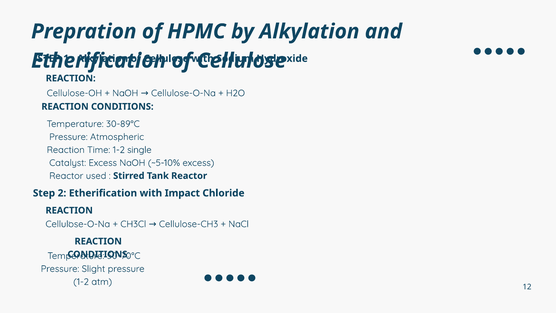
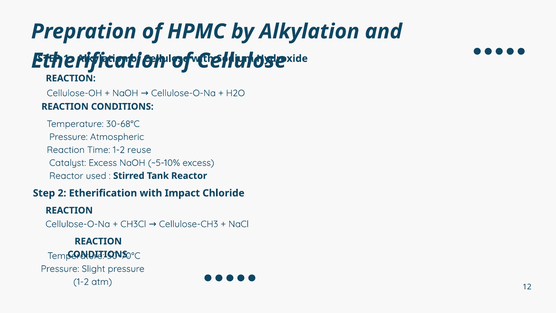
30-89°C: 30-89°C -> 30-68°C
single: single -> reuse
